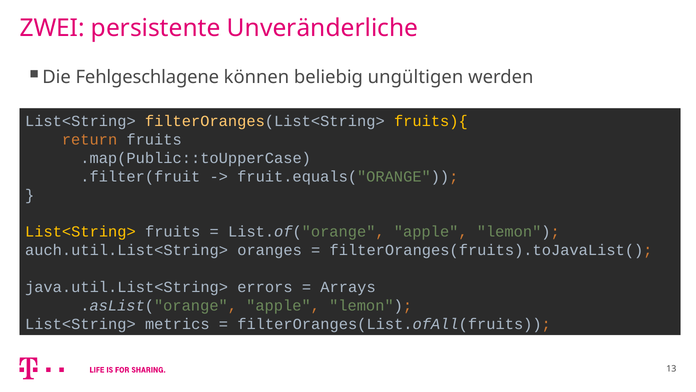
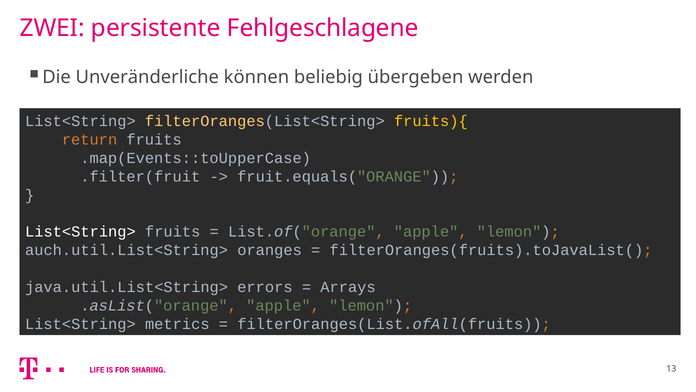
Unveränderliche: Unveränderliche -> Fehlgeschlagene
Fehlgeschlagene: Fehlgeschlagene -> Unveränderliche
ungültigen: ungültigen -> übergeben
.map(Public::toUpperCase: .map(Public::toUpperCase -> .map(Events::toUpperCase
List<String> at (80, 232) colour: yellow -> white
